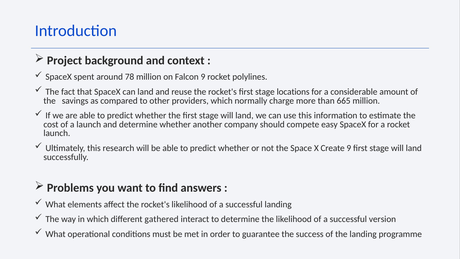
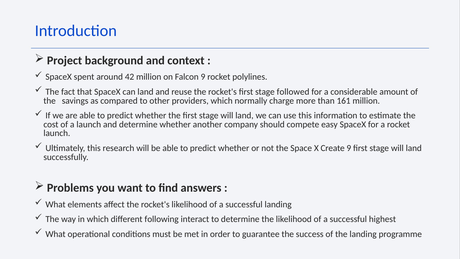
78: 78 -> 42
locations: locations -> followed
665: 665 -> 161
gathered: gathered -> following
version: version -> highest
